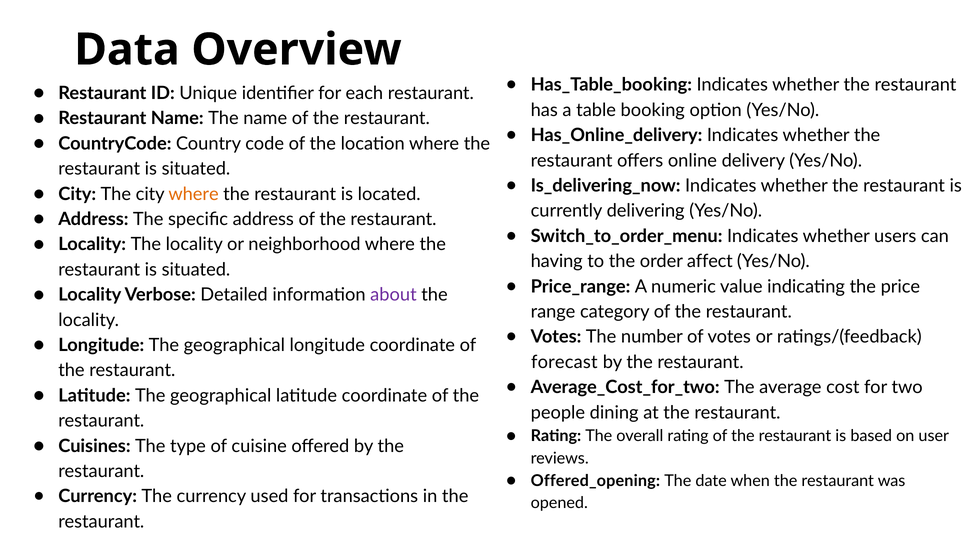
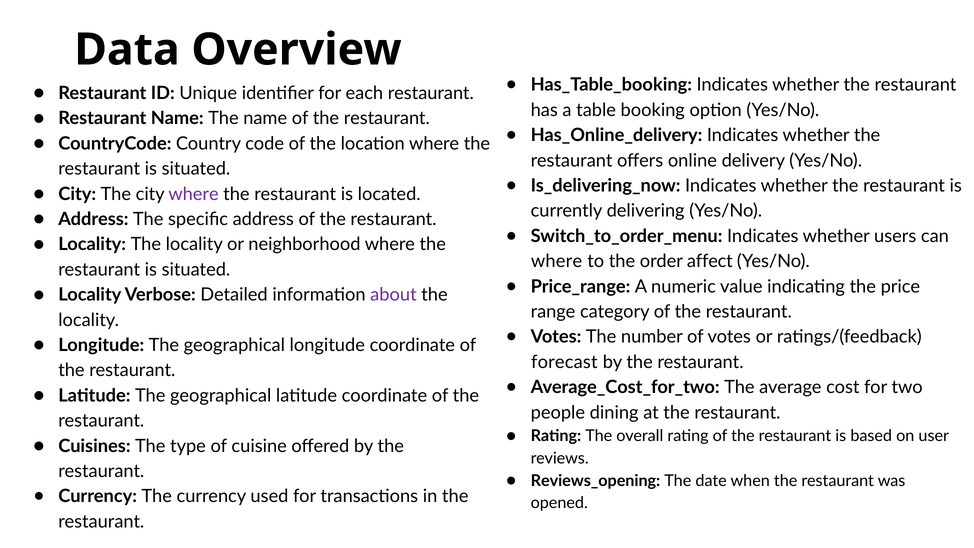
where at (194, 194) colour: orange -> purple
having at (557, 261): having -> where
Offered_opening: Offered_opening -> Reviews_opening
